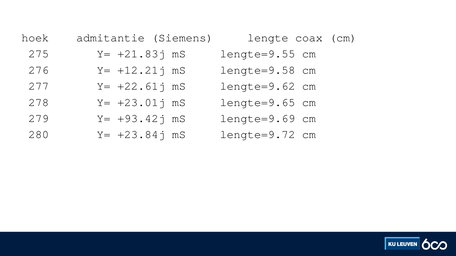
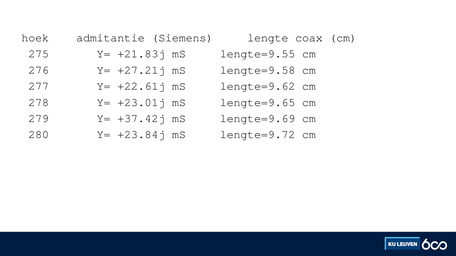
+12.21j: +12.21j -> +27.21j
+93.42j: +93.42j -> +37.42j
